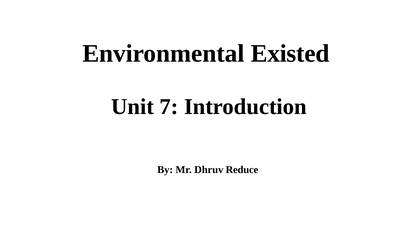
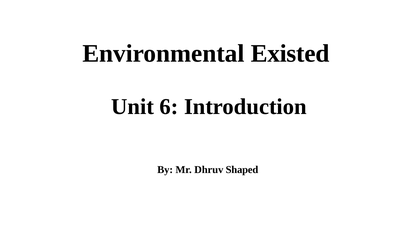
7: 7 -> 6
Reduce: Reduce -> Shaped
